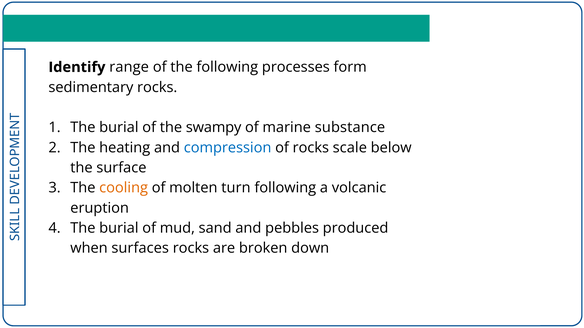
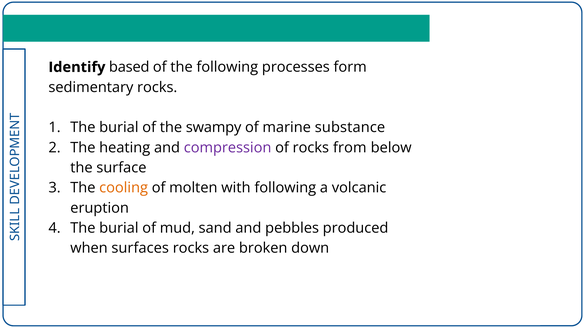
range: range -> based
compression colour: blue -> purple
scale: scale -> from
turn: turn -> with
